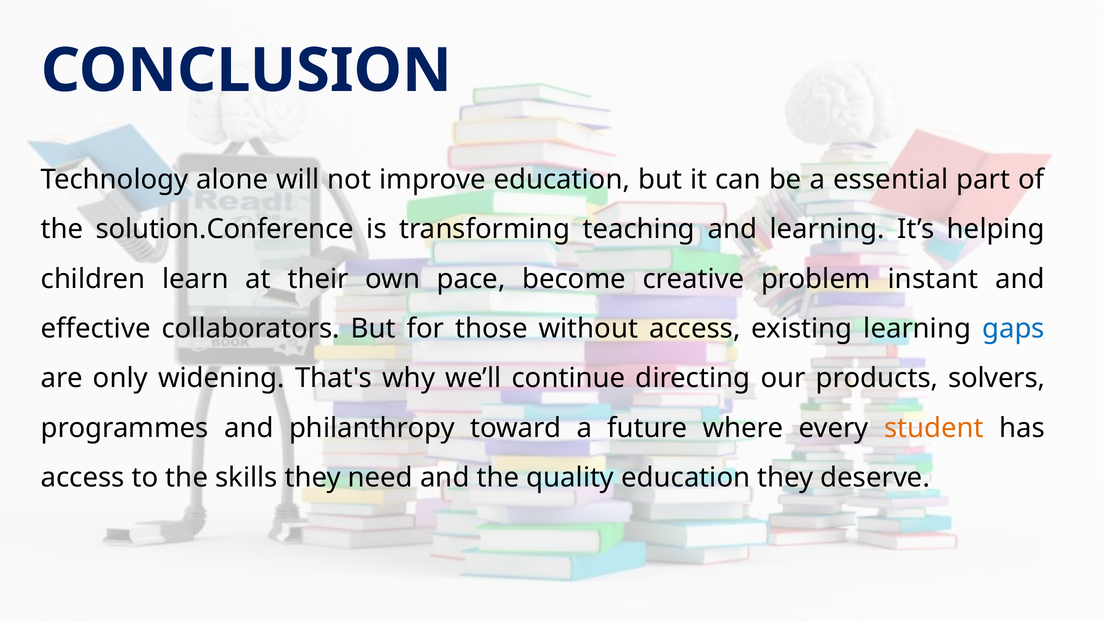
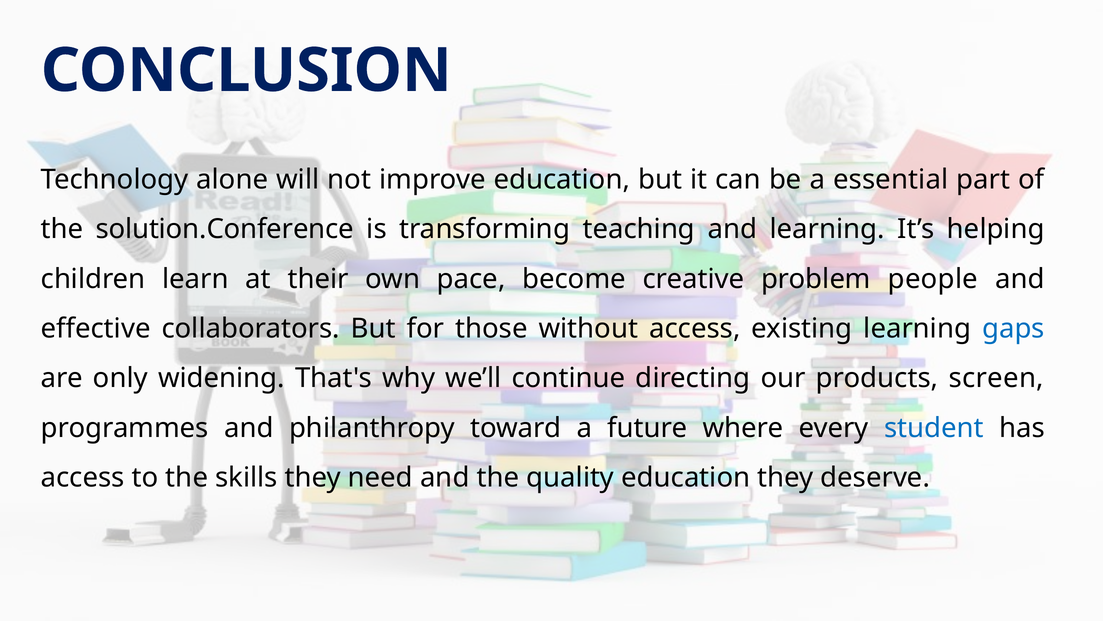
instant: instant -> people
solvers: solvers -> screen
student colour: orange -> blue
